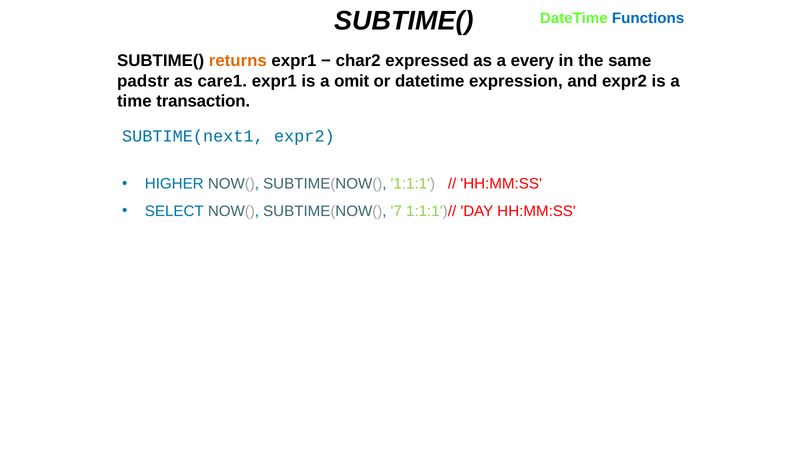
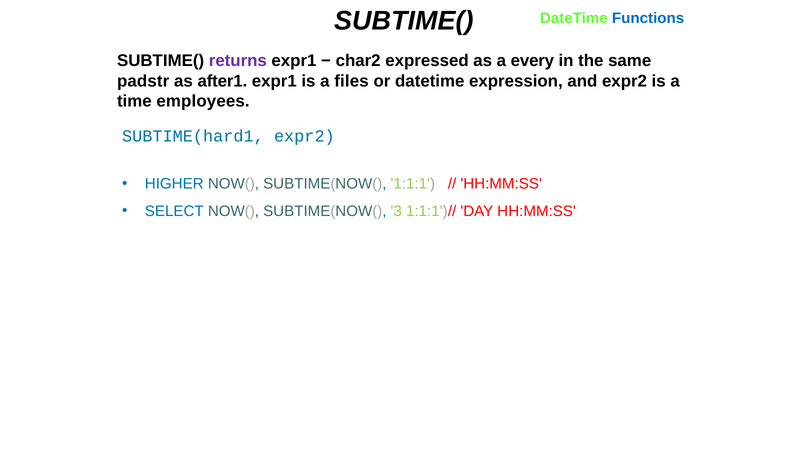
returns colour: orange -> purple
care1: care1 -> after1
omit: omit -> files
transaction: transaction -> employees
SUBTIME(next1: SUBTIME(next1 -> SUBTIME(hard1
7: 7 -> 3
